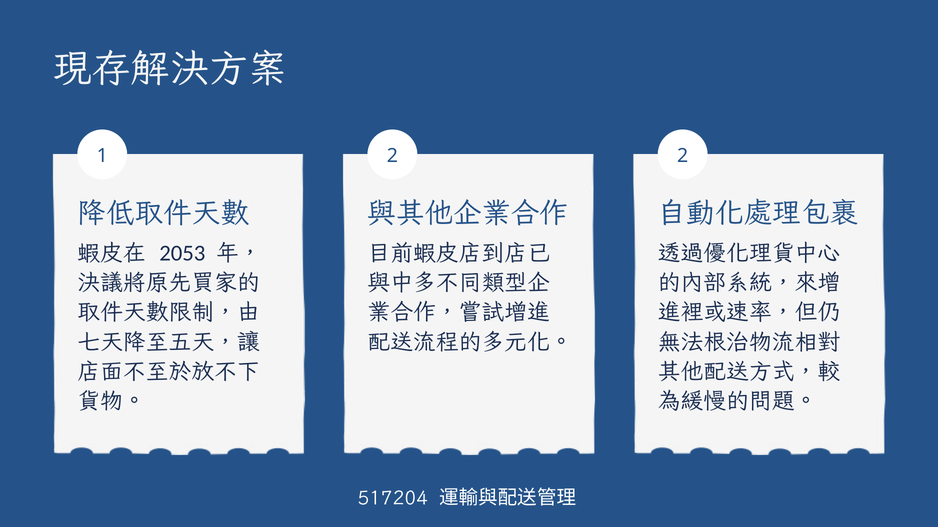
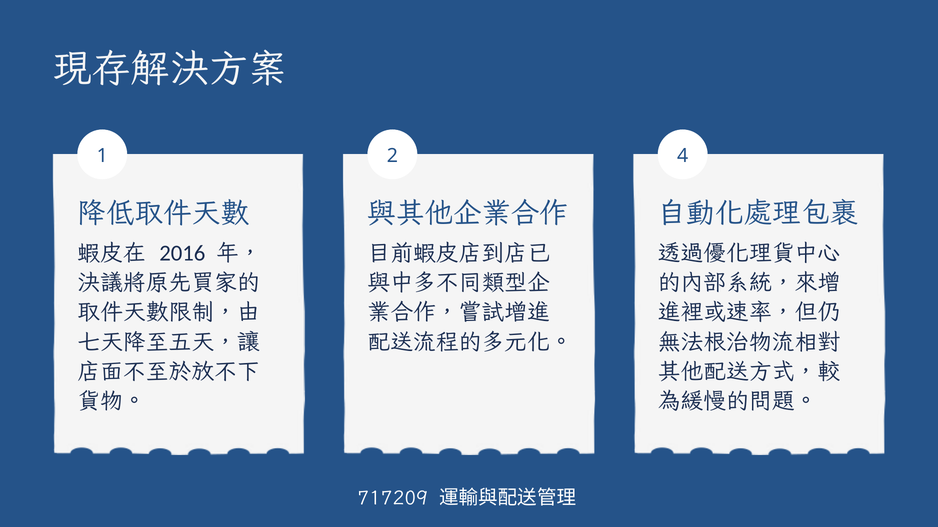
2 2: 2 -> 4
2053: 2053 -> 2016
517204: 517204 -> 717209
